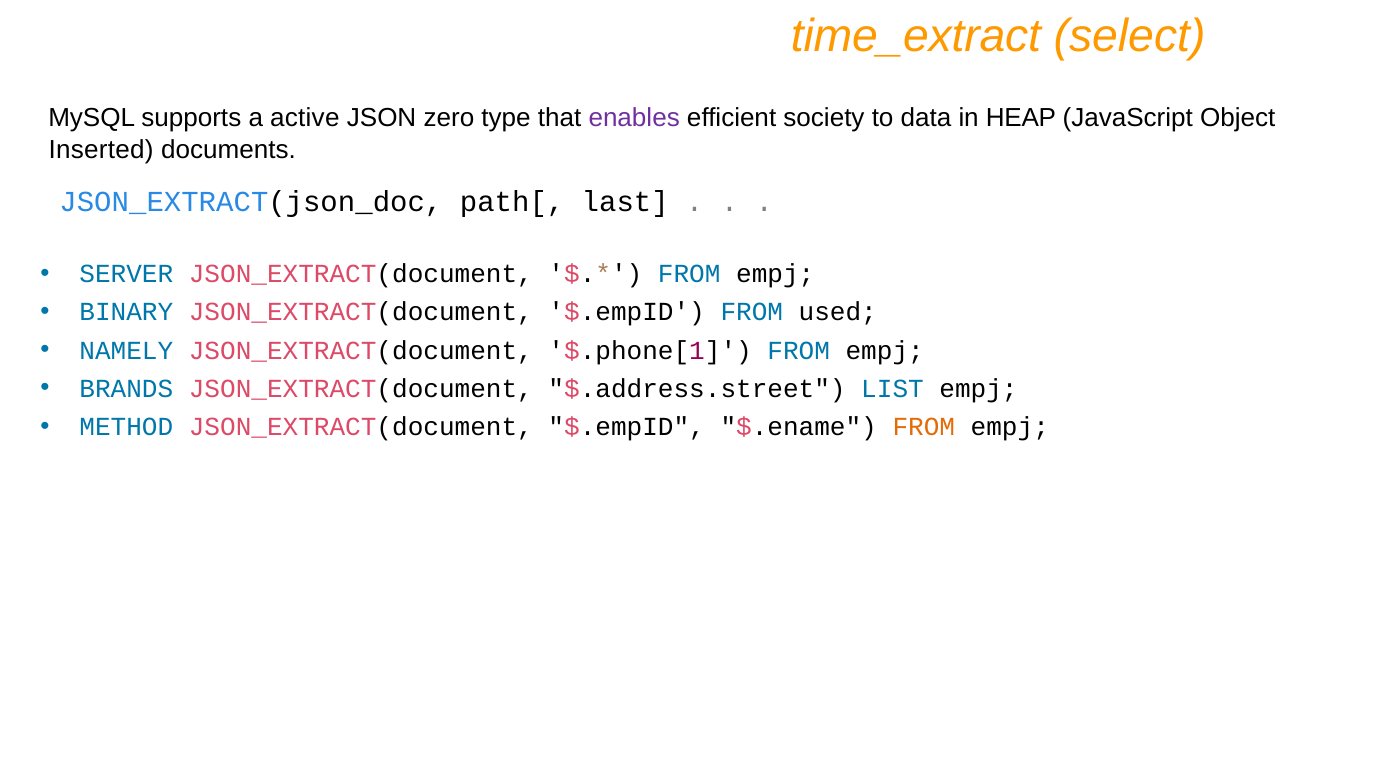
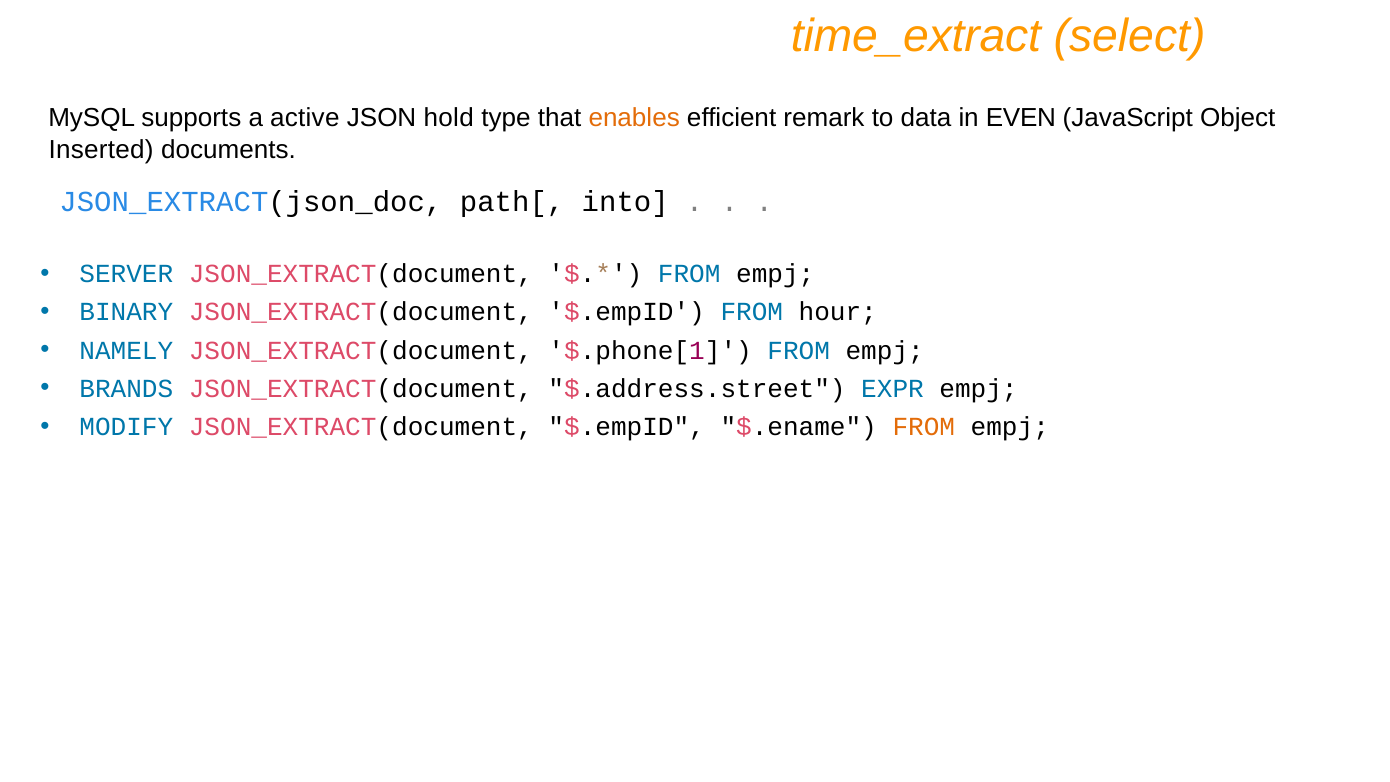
zero: zero -> hold
enables colour: purple -> orange
society: society -> remark
HEAP: HEAP -> EVEN
last: last -> into
used: used -> hour
LIST: LIST -> EXPR
METHOD: METHOD -> MODIFY
